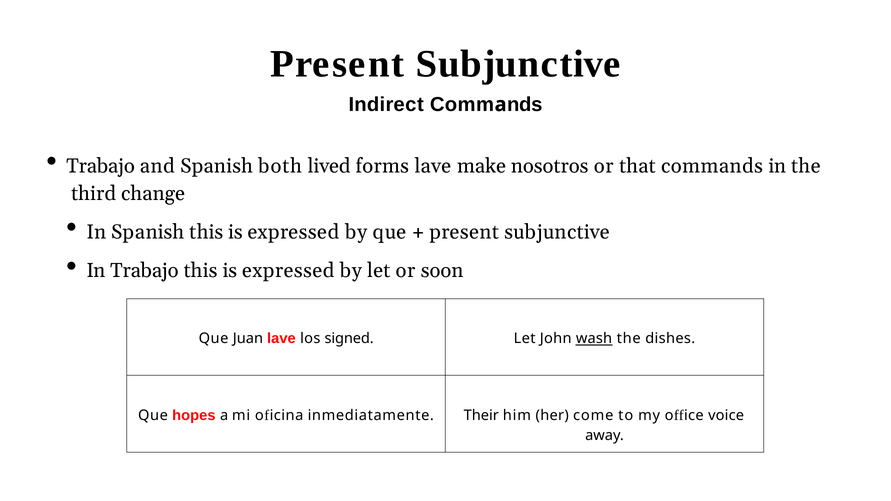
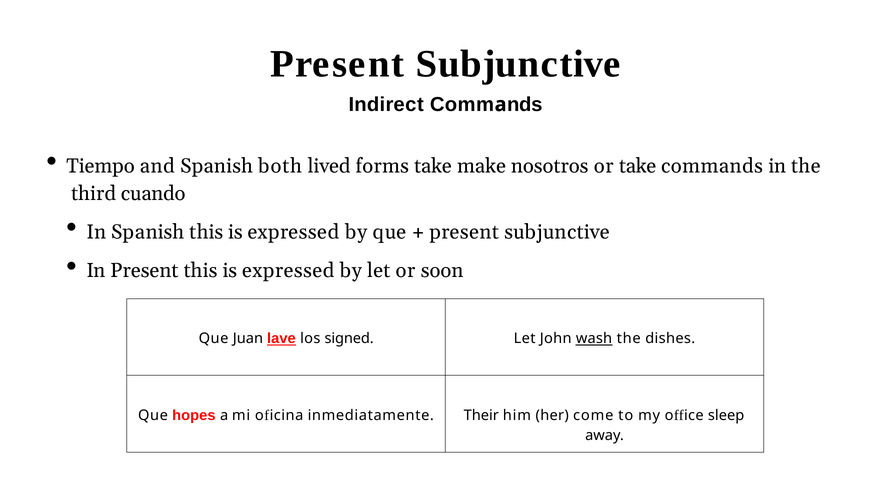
Trabajo at (101, 166): Trabajo -> Tiempo
forms lave: lave -> take
or that: that -> take
change: change -> cuando
In Trabajo: Trabajo -> Present
lave at (281, 339) underline: none -> present
voice: voice -> sleep
